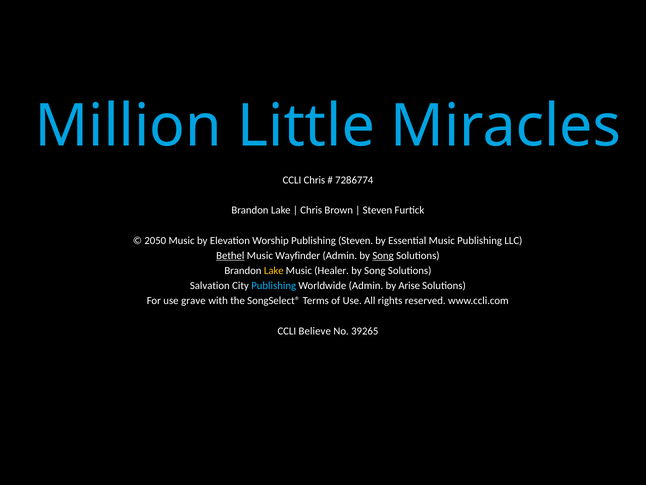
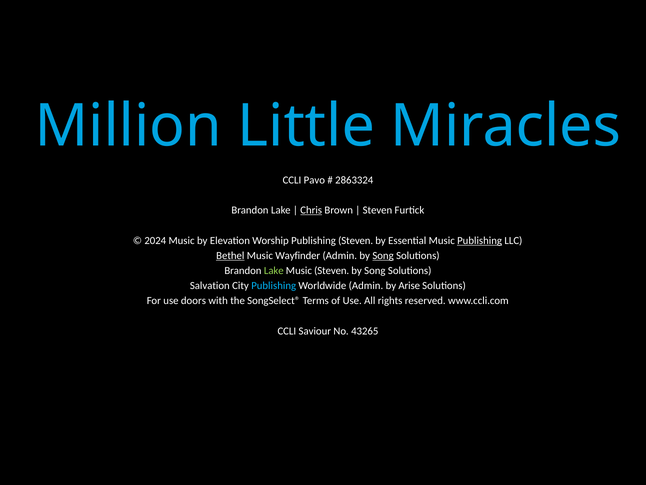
CCLI Chris: Chris -> Pavo
7286774: 7286774 -> 2863324
Chris at (311, 210) underline: none -> present
2050: 2050 -> 2024
Publishing at (480, 240) underline: none -> present
Lake at (274, 270) colour: yellow -> light green
Music Healer: Healer -> Steven
grave: grave -> doors
Believe: Believe -> Saviour
39265: 39265 -> 43265
